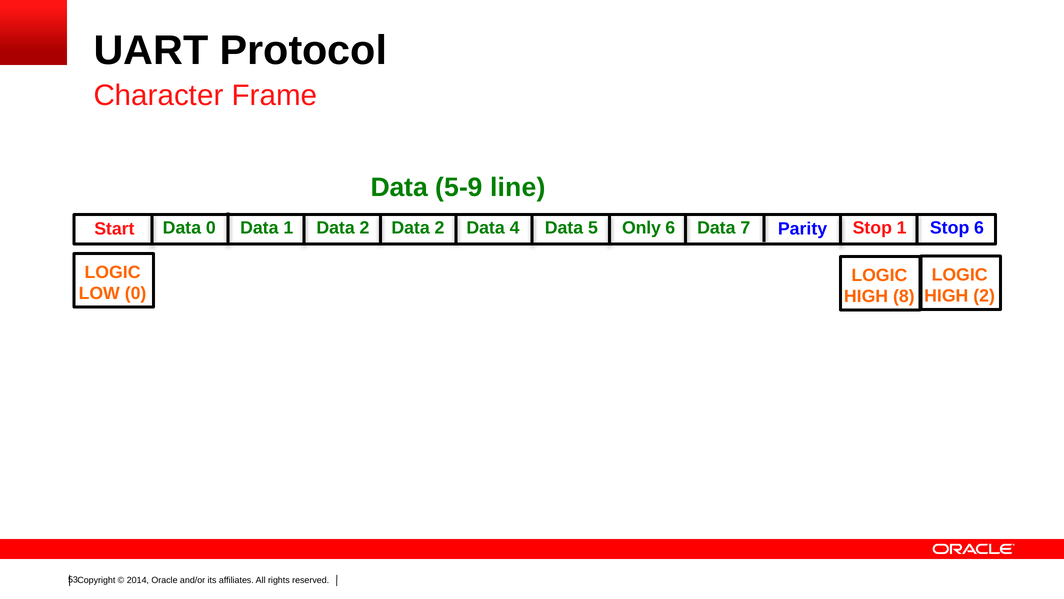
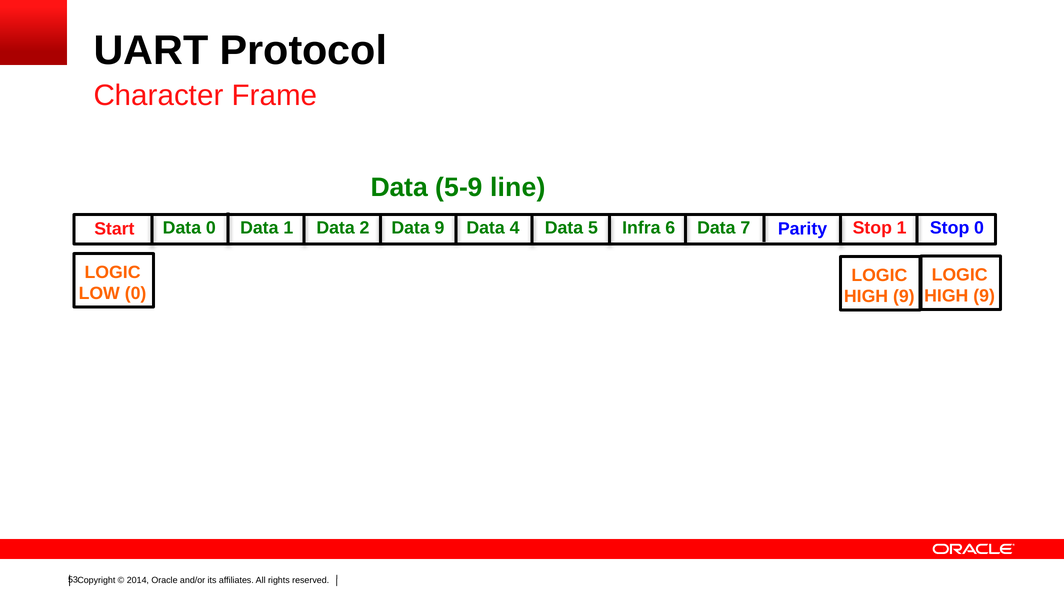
2 Data 2: 2 -> 9
Only: Only -> Infra
Stop 6: 6 -> 0
2 at (984, 296): 2 -> 9
8 at (904, 296): 8 -> 9
